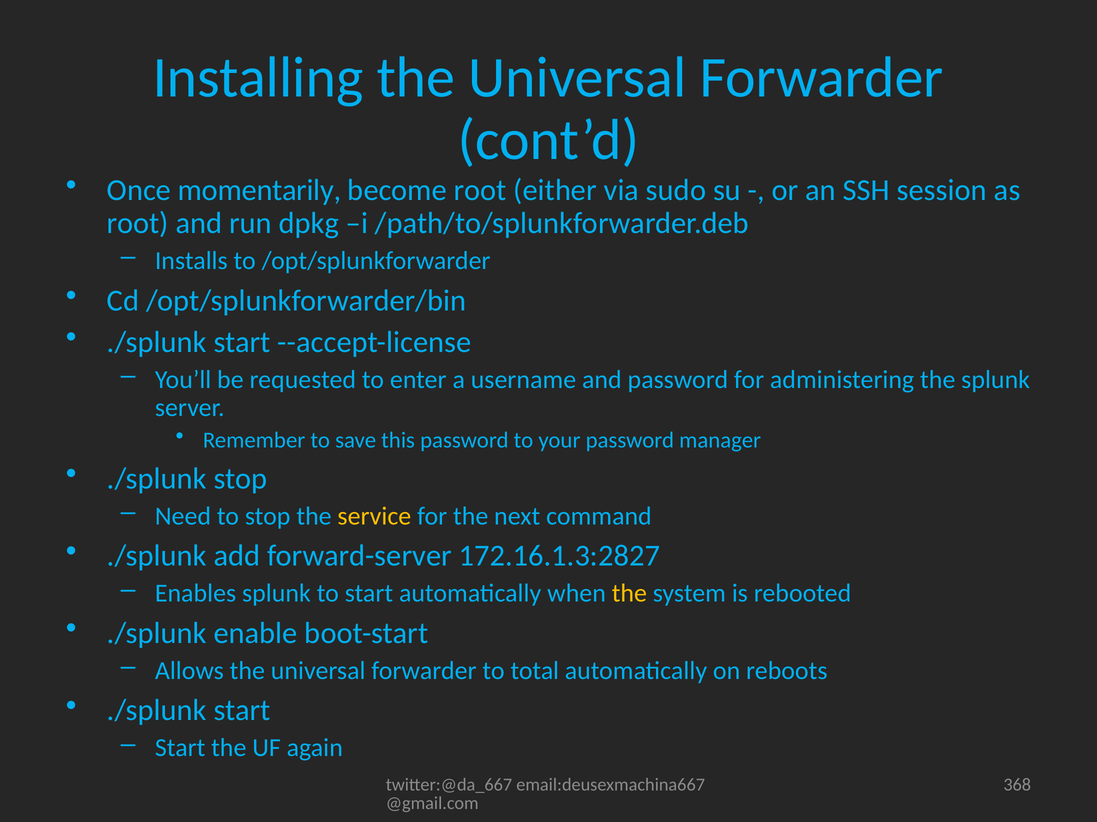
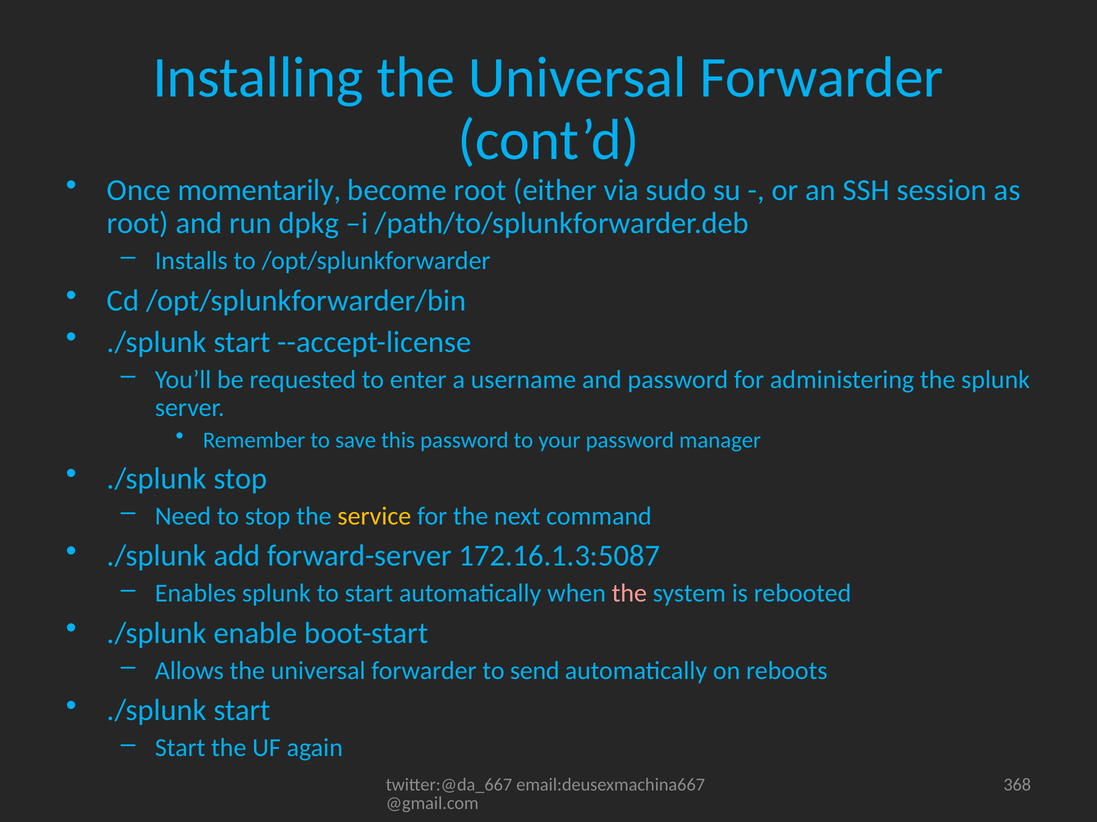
172.16.1.3:2827: 172.16.1.3:2827 -> 172.16.1.3:5087
the at (629, 594) colour: yellow -> pink
total: total -> send
